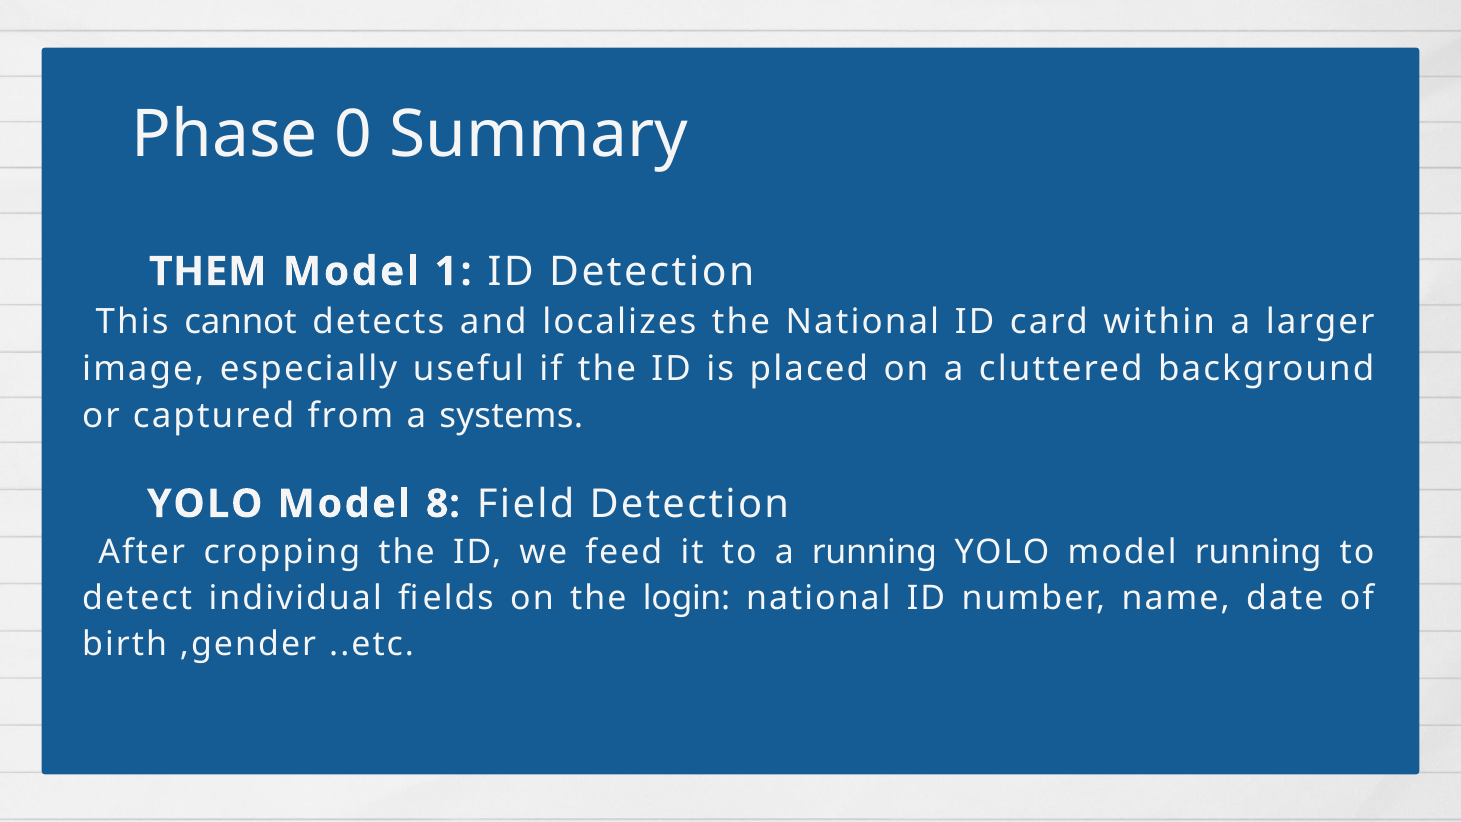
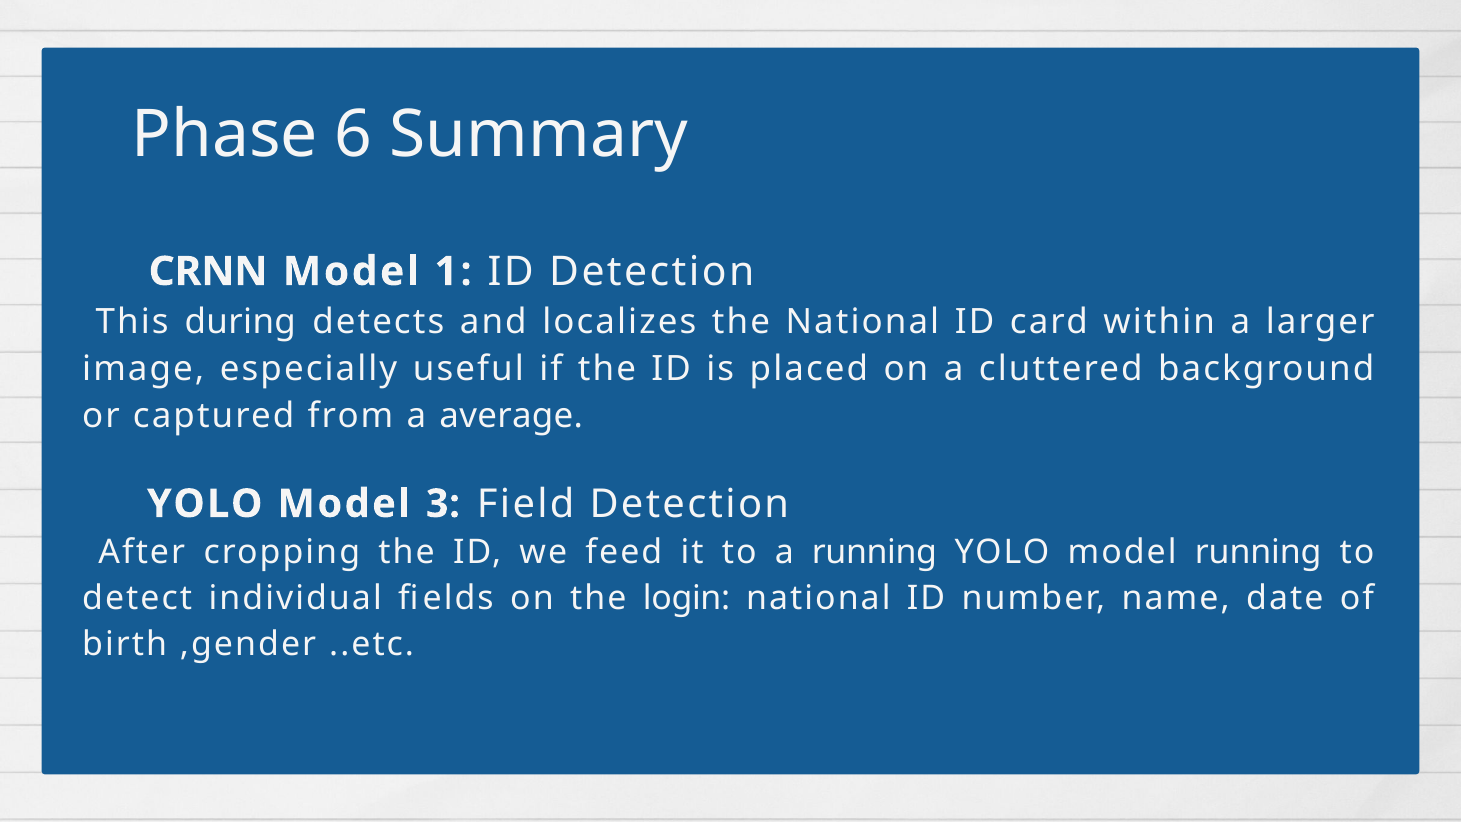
0: 0 -> 6
THEM: THEM -> CRNN
cannot: cannot -> during
systems: systems -> average
8: 8 -> 3
